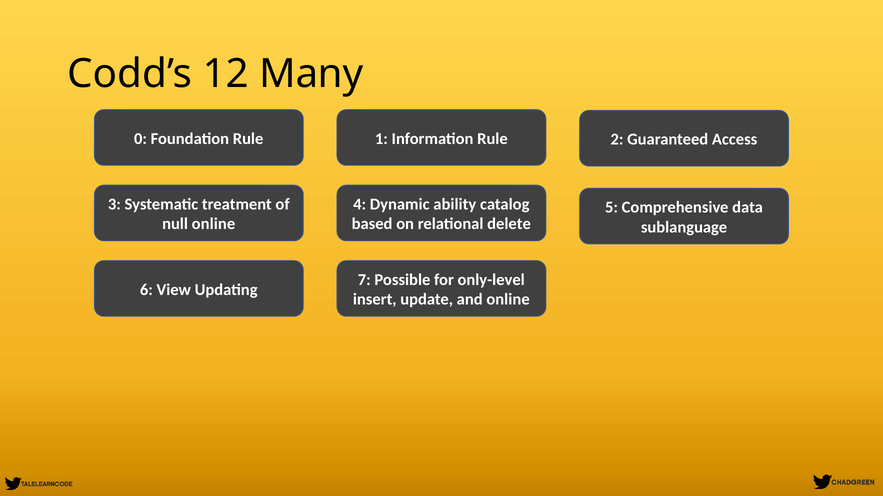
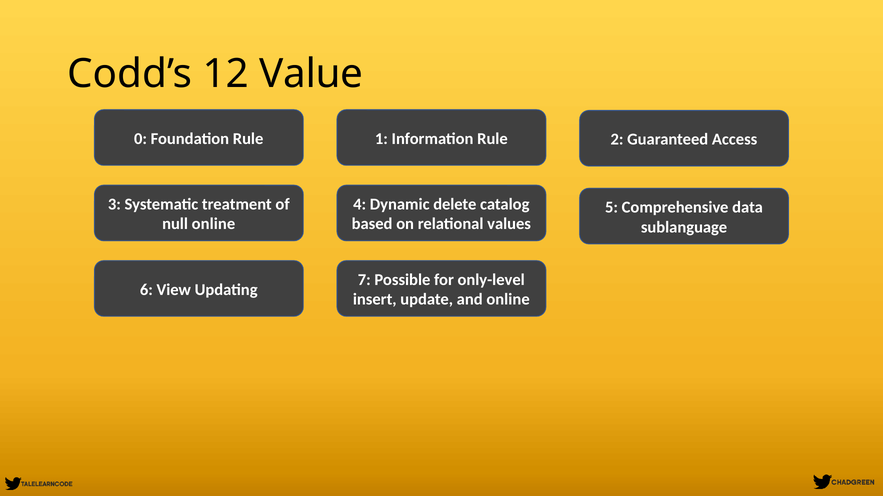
Many: Many -> Value
ability: ability -> delete
delete: delete -> values
